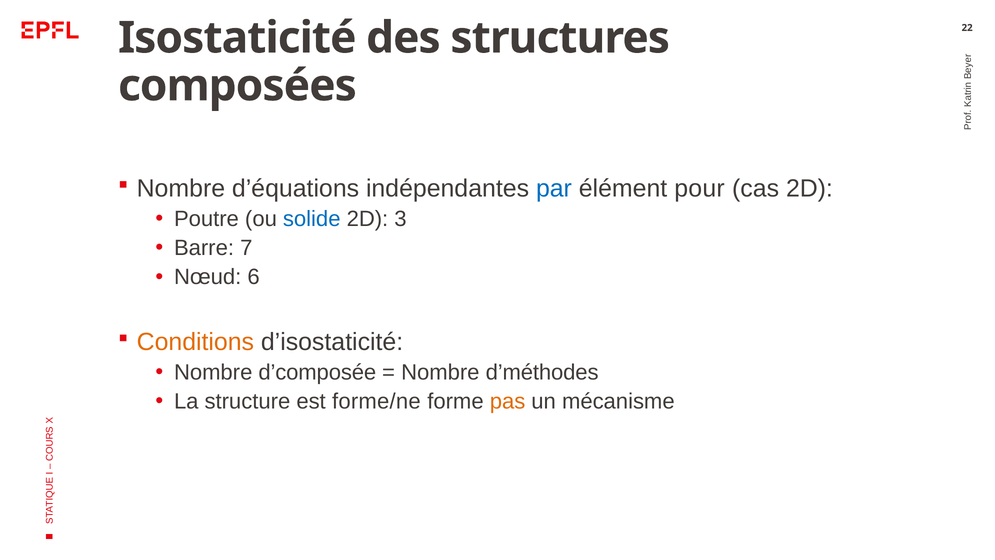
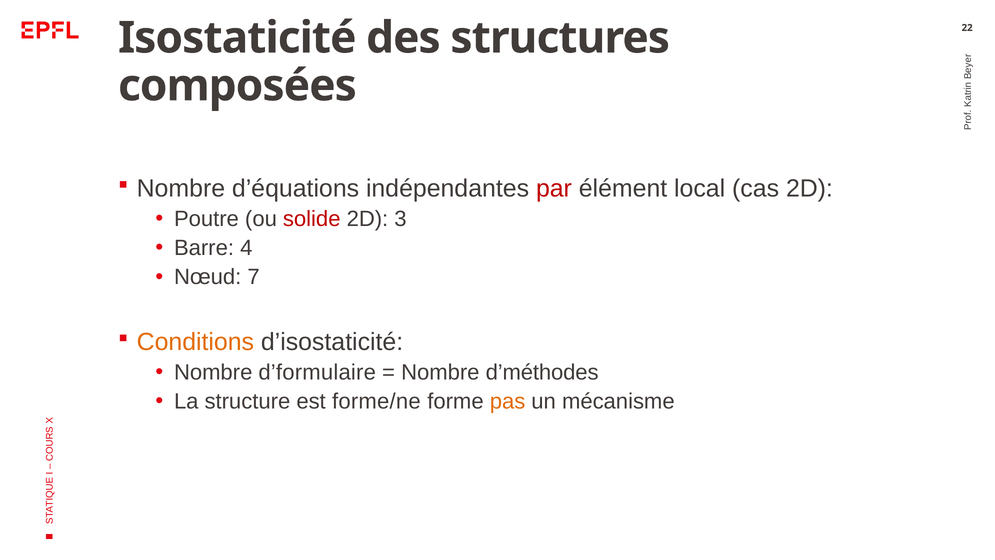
par colour: blue -> red
pour: pour -> local
solide colour: blue -> red
7: 7 -> 4
6: 6 -> 7
d’composée: d’composée -> d’formulaire
